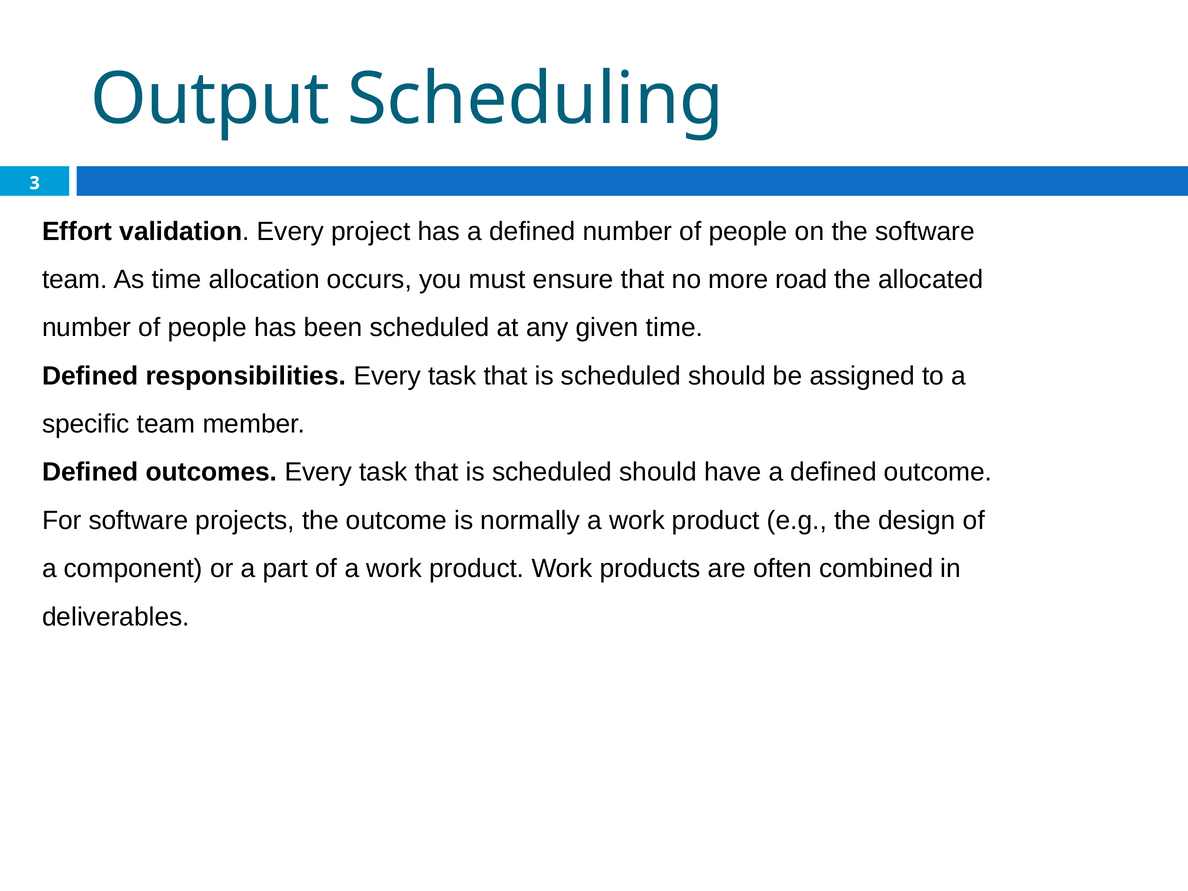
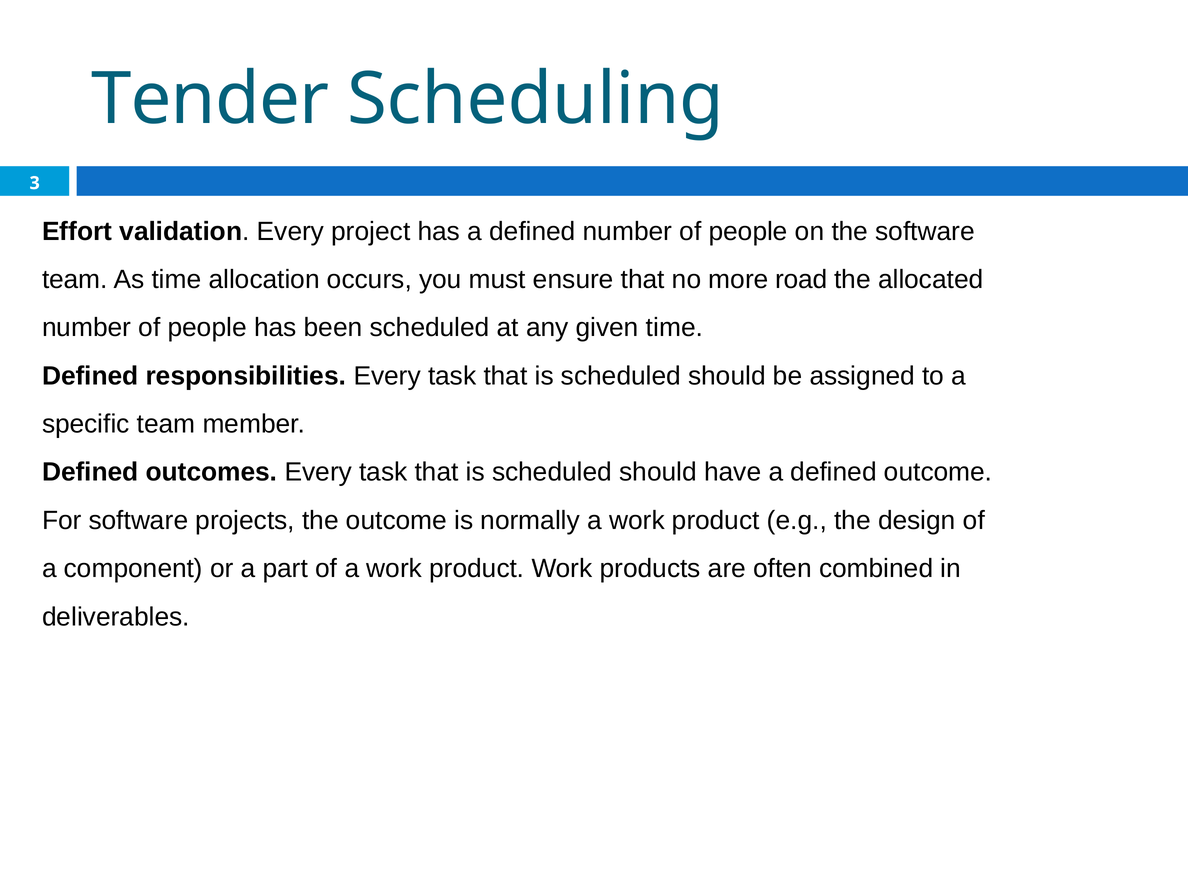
Output: Output -> Tender
